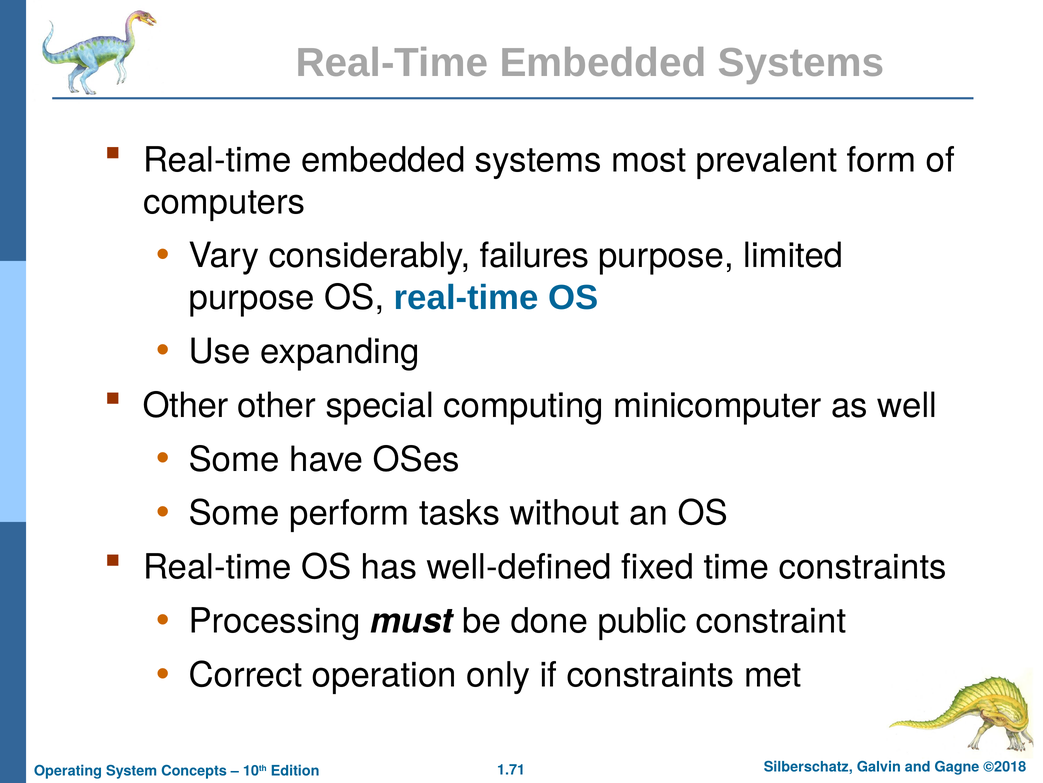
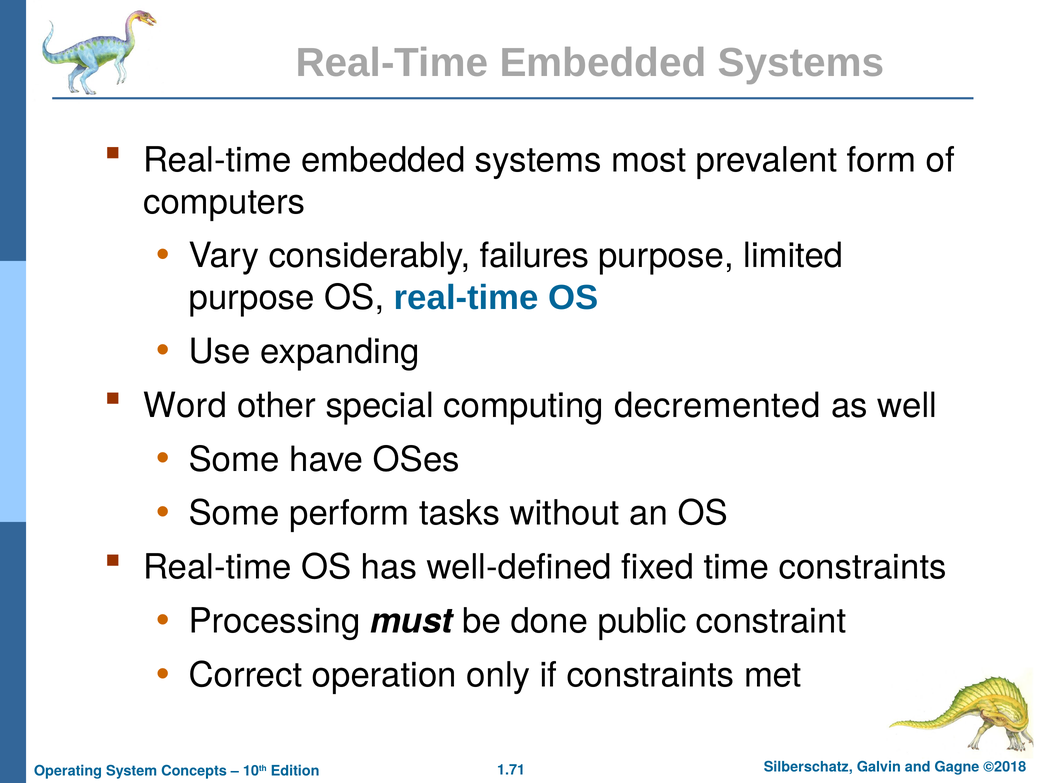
Other at (186, 405): Other -> Word
minicomputer: minicomputer -> decremented
